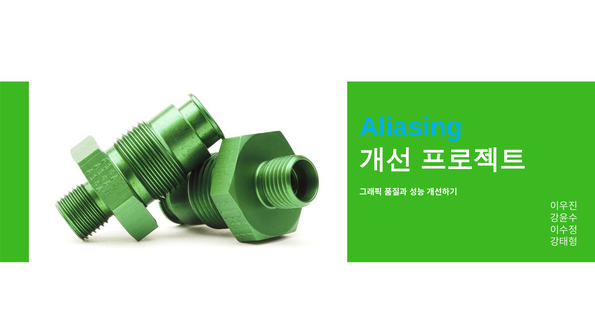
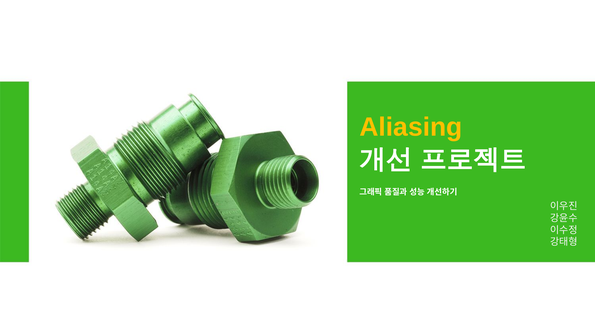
Aliasing colour: light blue -> yellow
